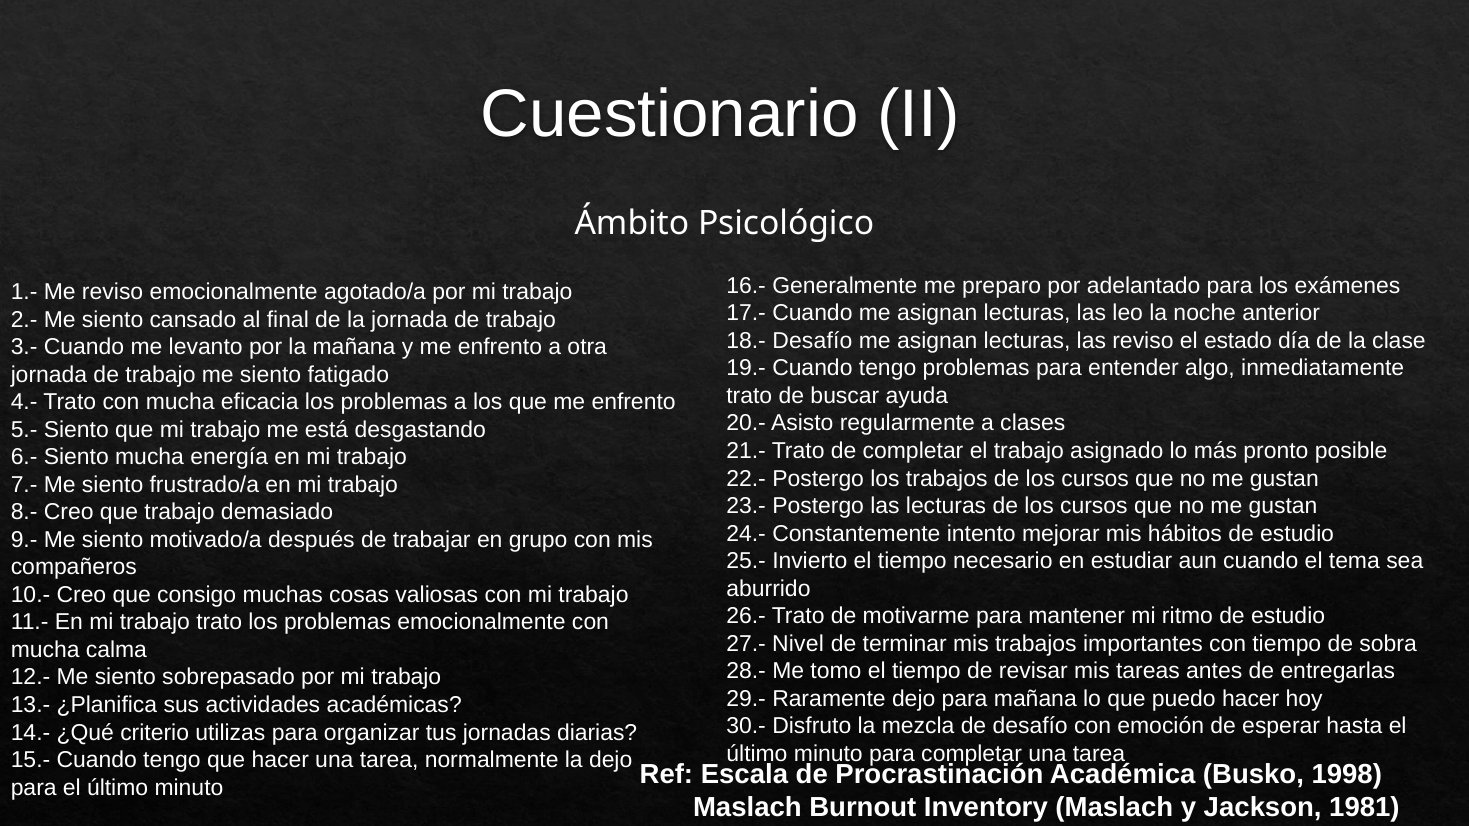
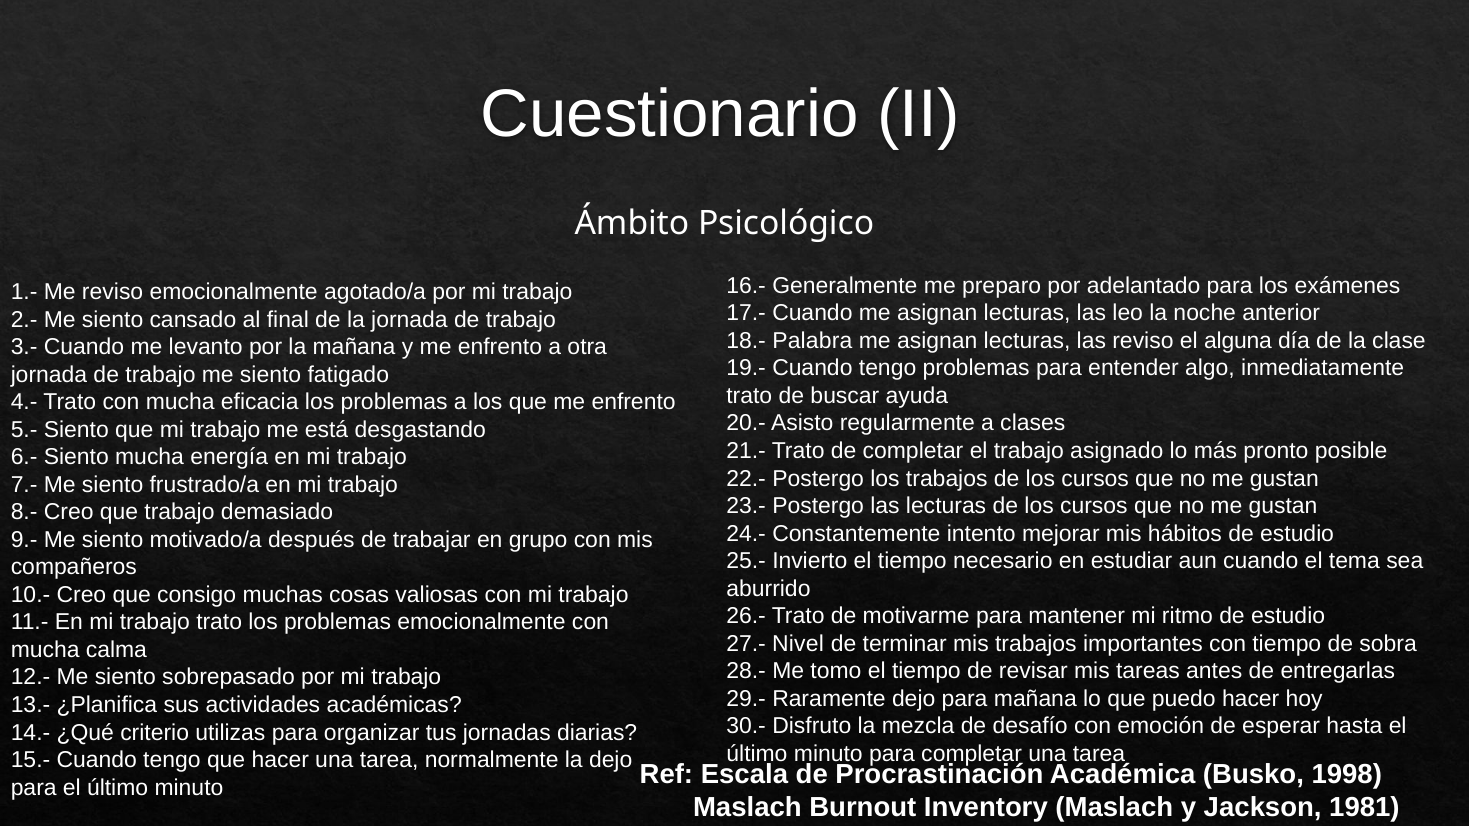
18.- Desafío: Desafío -> Palabra
estado: estado -> alguna
